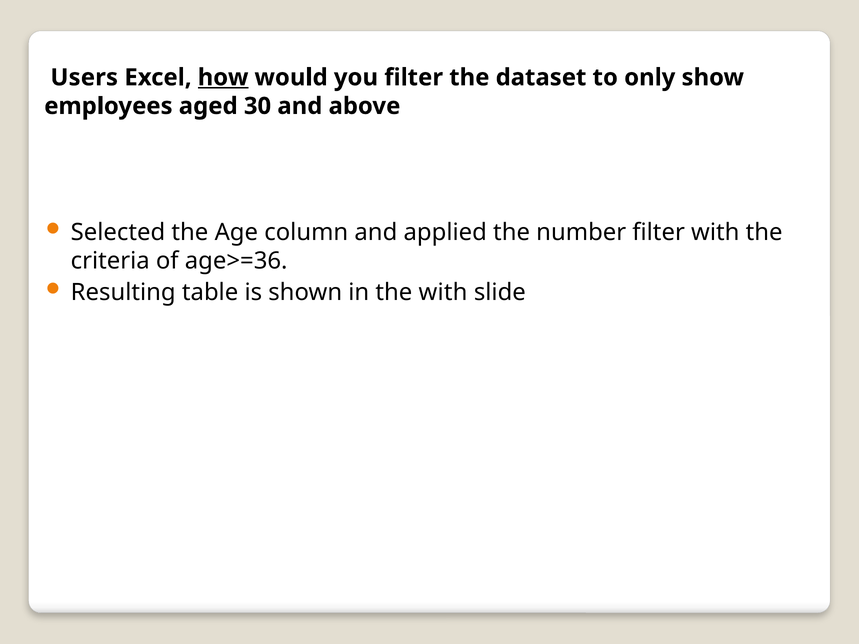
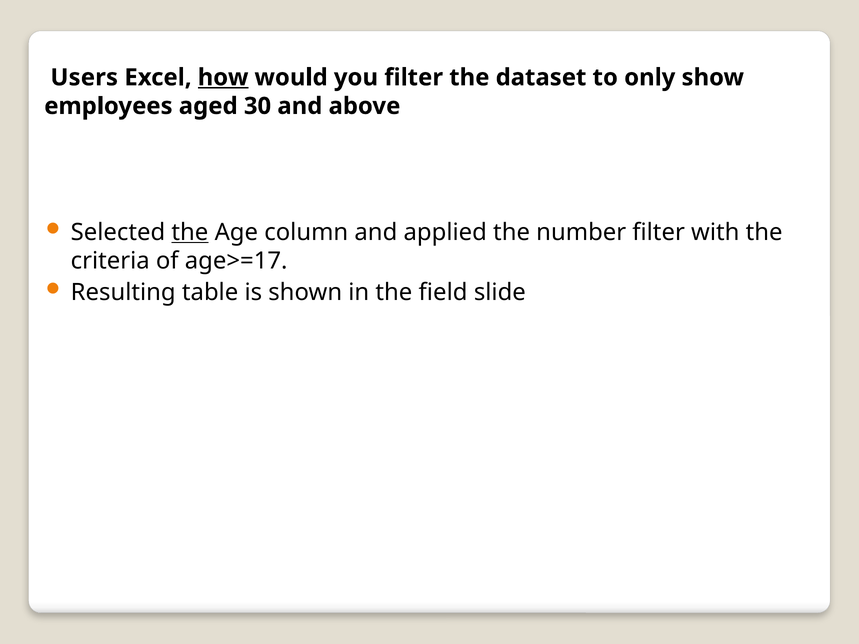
the at (190, 232) underline: none -> present
age>=36: age>=36 -> age>=17
the with: with -> field
